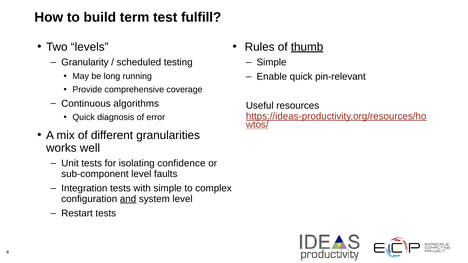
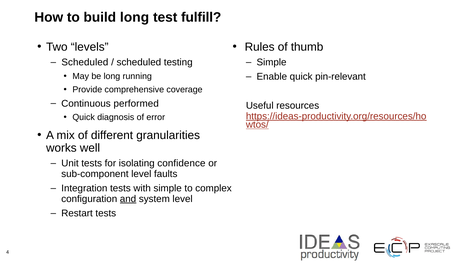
build term: term -> long
thumb underline: present -> none
Granularity at (85, 62): Granularity -> Scheduled
algorithms: algorithms -> performed
